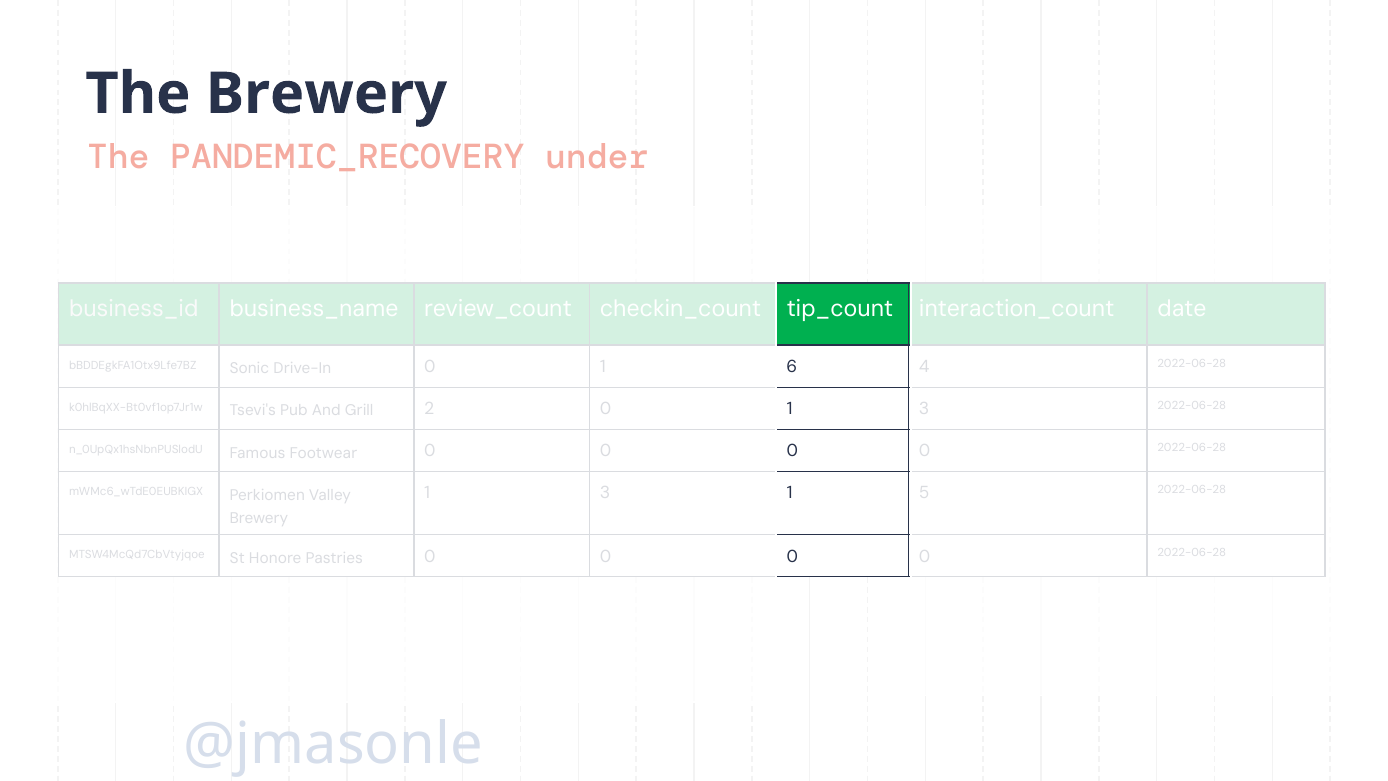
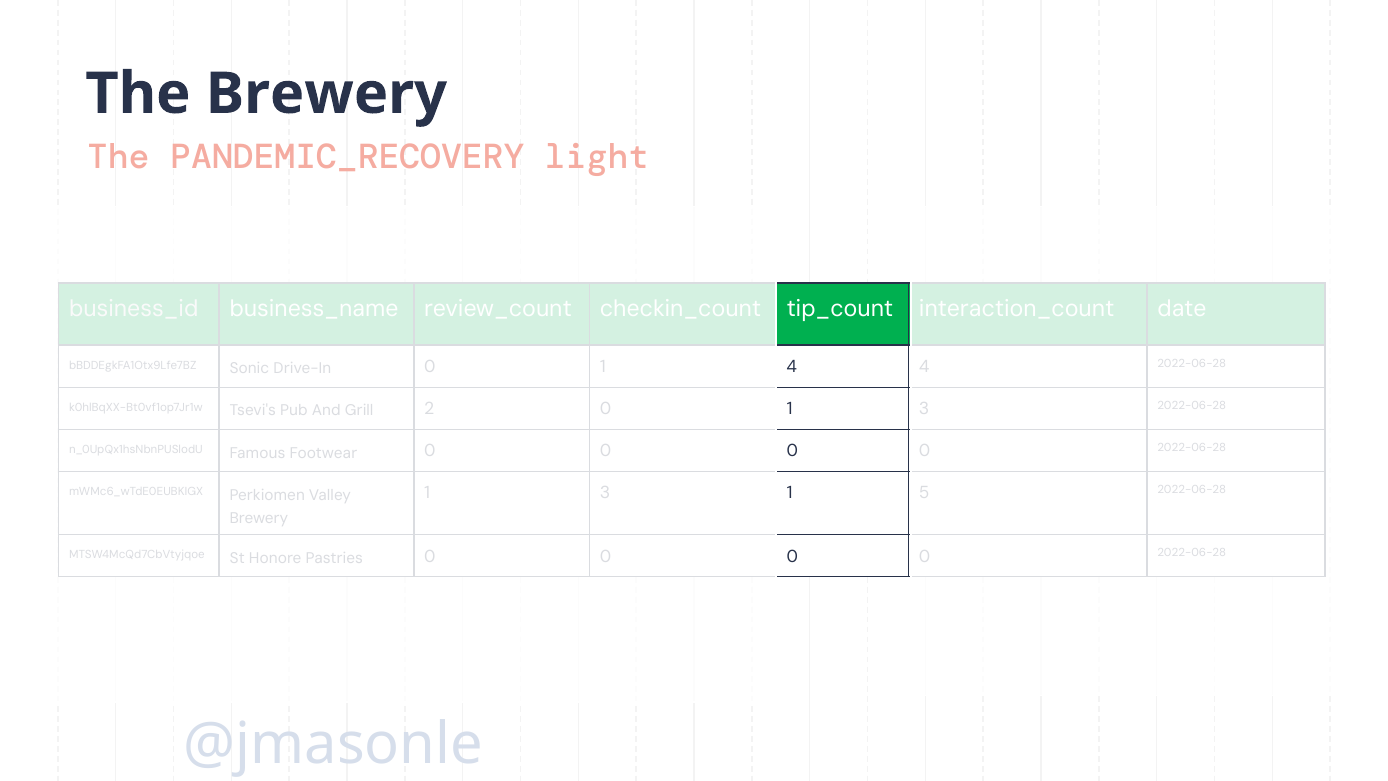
under: under -> light
6 at (792, 367): 6 -> 4
